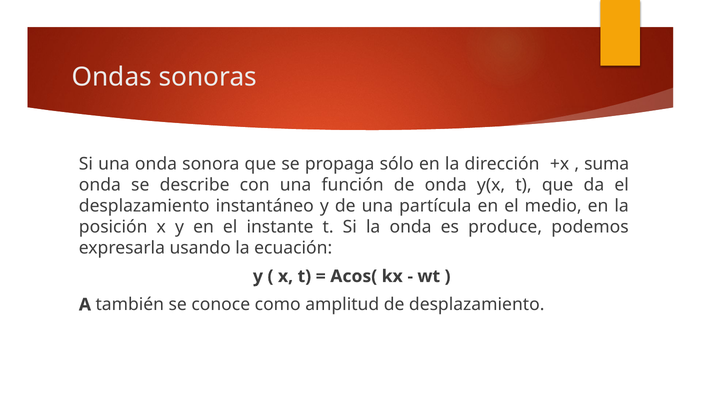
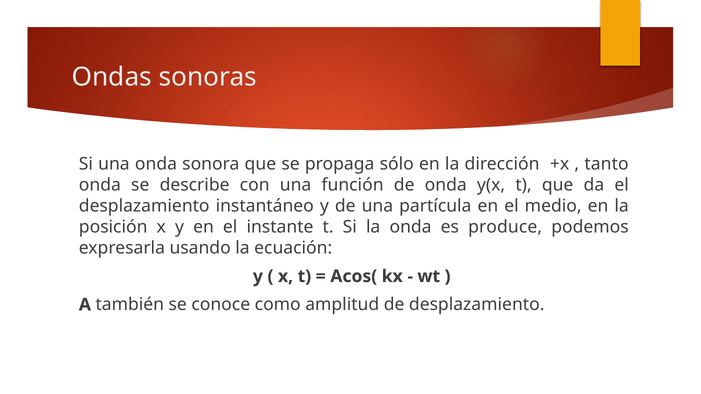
suma: suma -> tanto
